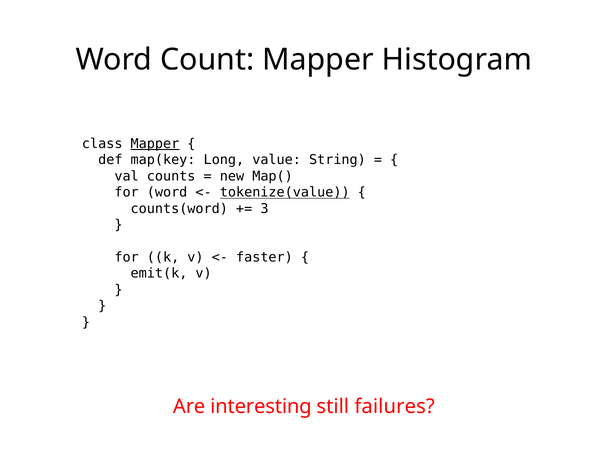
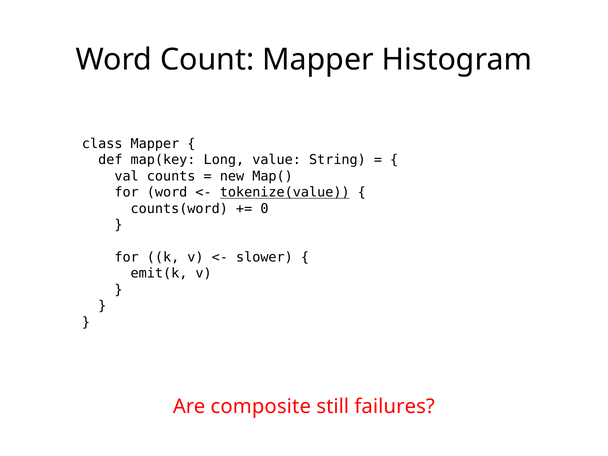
Mapper at (155, 144) underline: present -> none
3: 3 -> 0
faster: faster -> slower
interesting: interesting -> composite
